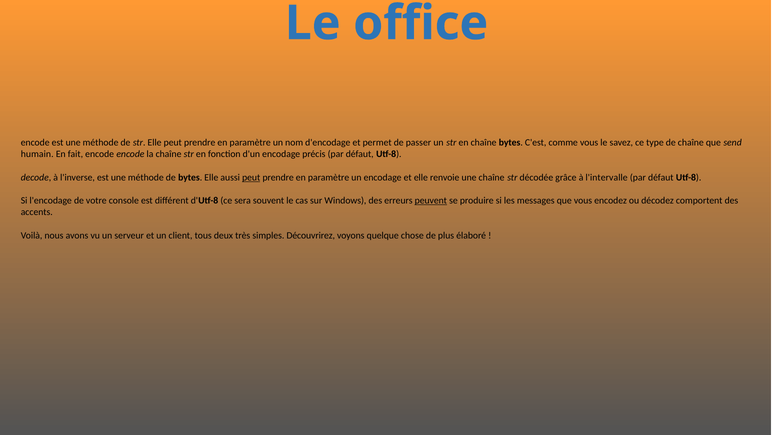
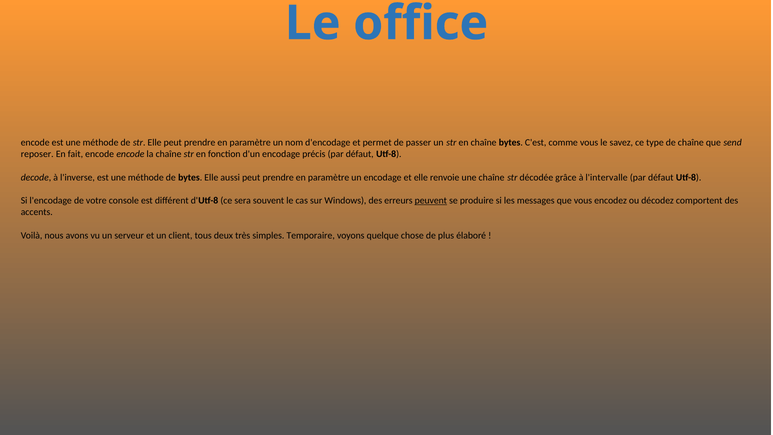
humain: humain -> reposer
peut at (251, 177) underline: present -> none
Découvrirez: Découvrirez -> Temporaire
